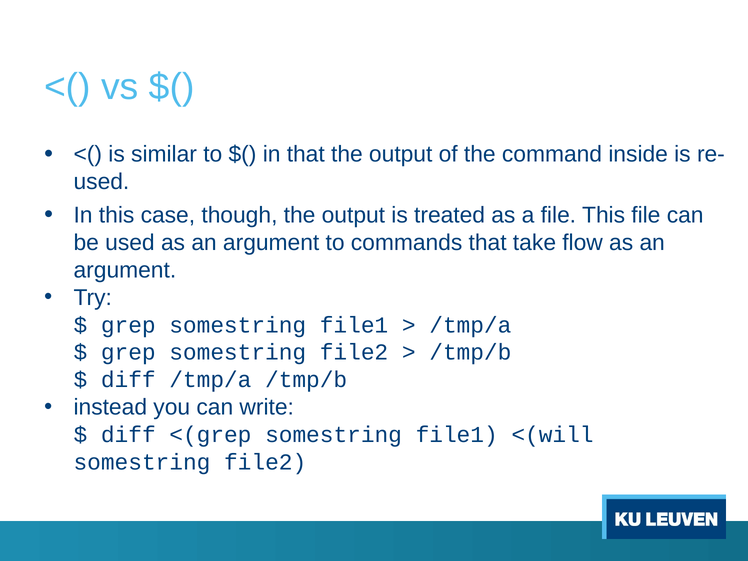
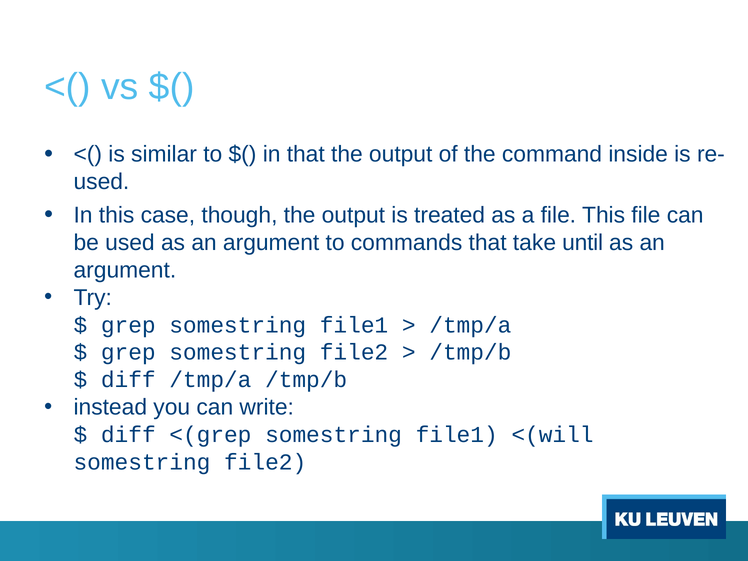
flow: flow -> until
